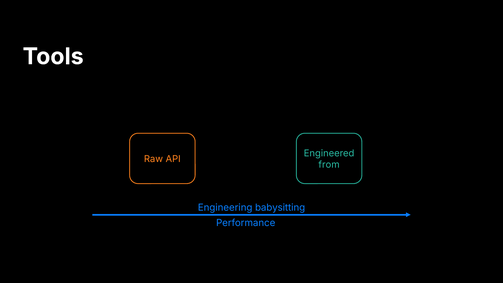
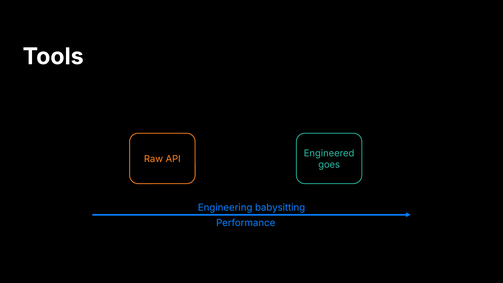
from: from -> goes
